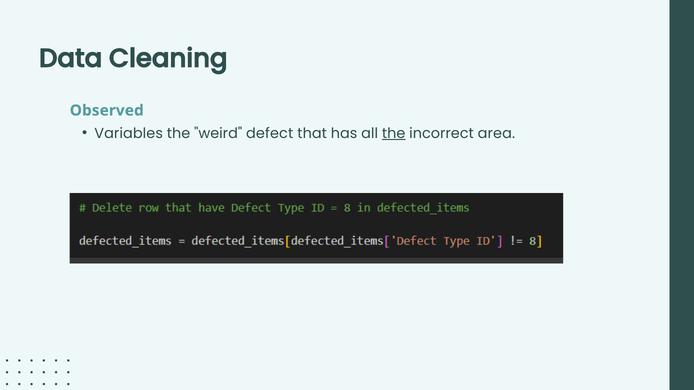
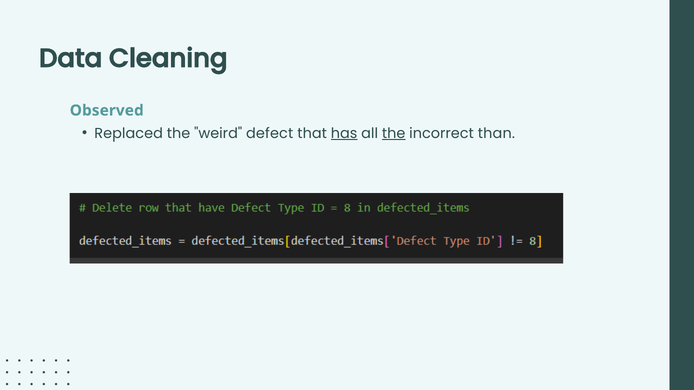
Variables: Variables -> Replaced
has underline: none -> present
area: area -> than
